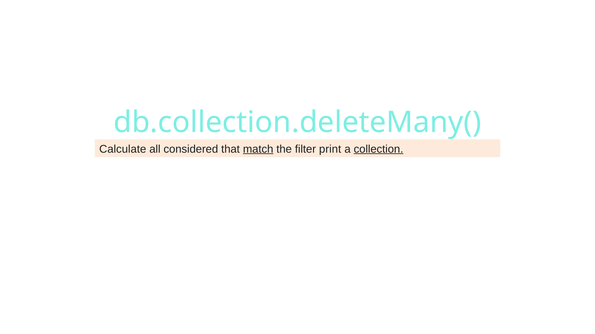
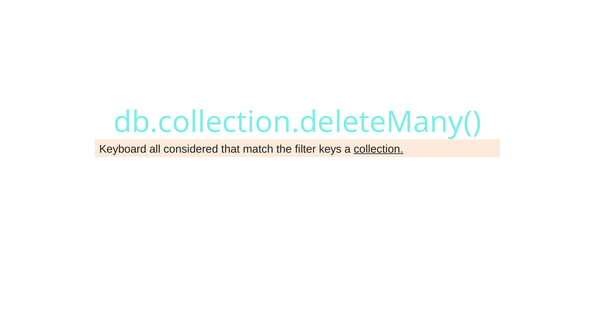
Calculate: Calculate -> Keyboard
match underline: present -> none
print: print -> keys
